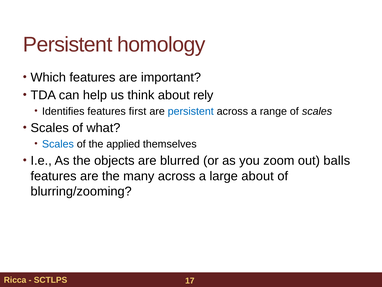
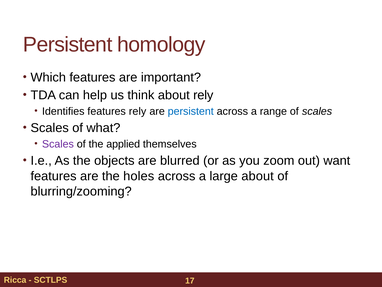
features first: first -> rely
Scales at (58, 144) colour: blue -> purple
balls: balls -> want
many: many -> holes
